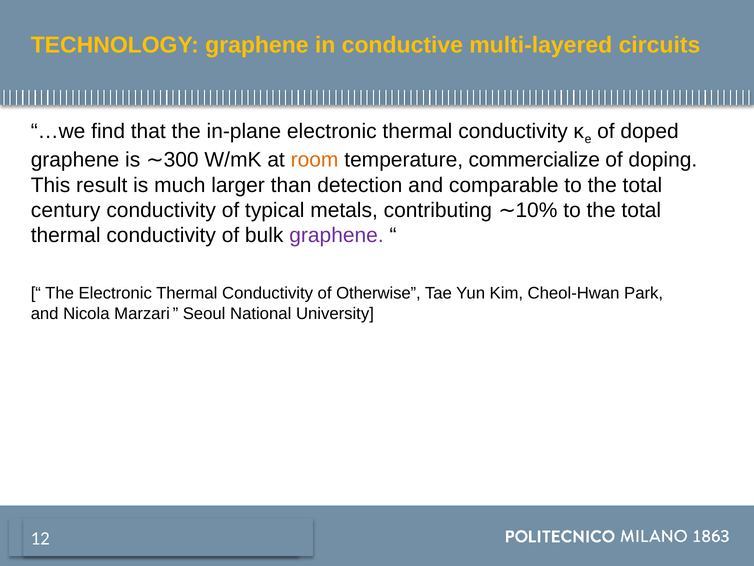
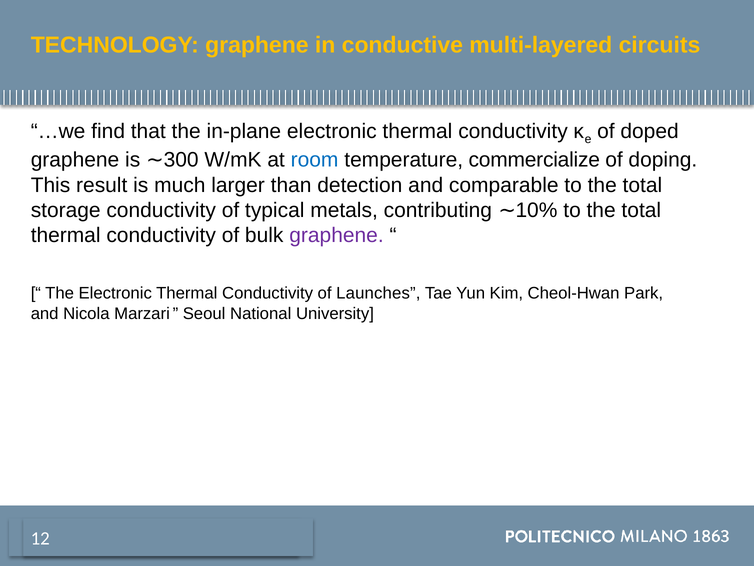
room colour: orange -> blue
century: century -> storage
Otherwise: Otherwise -> Launches
